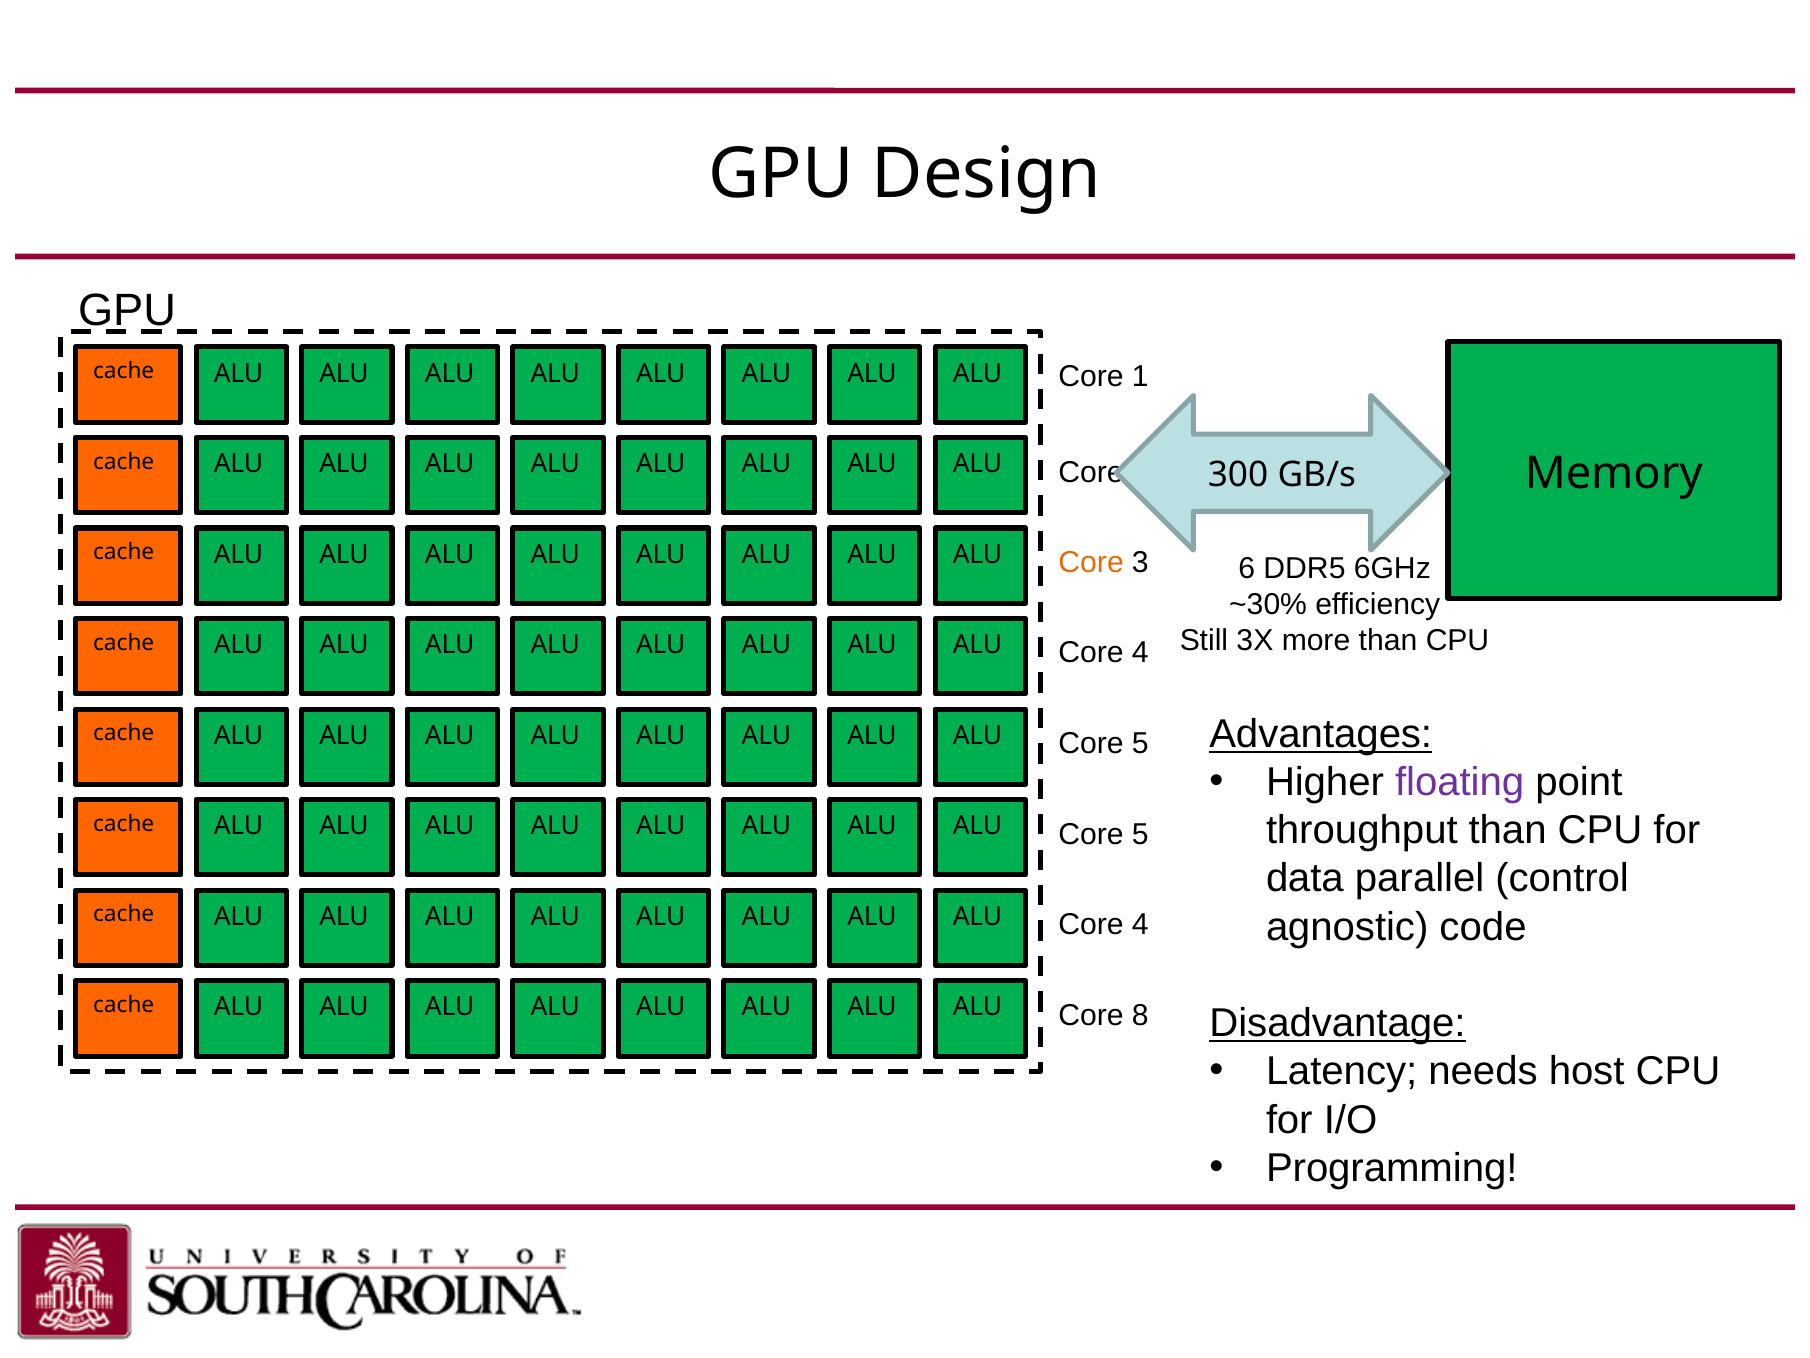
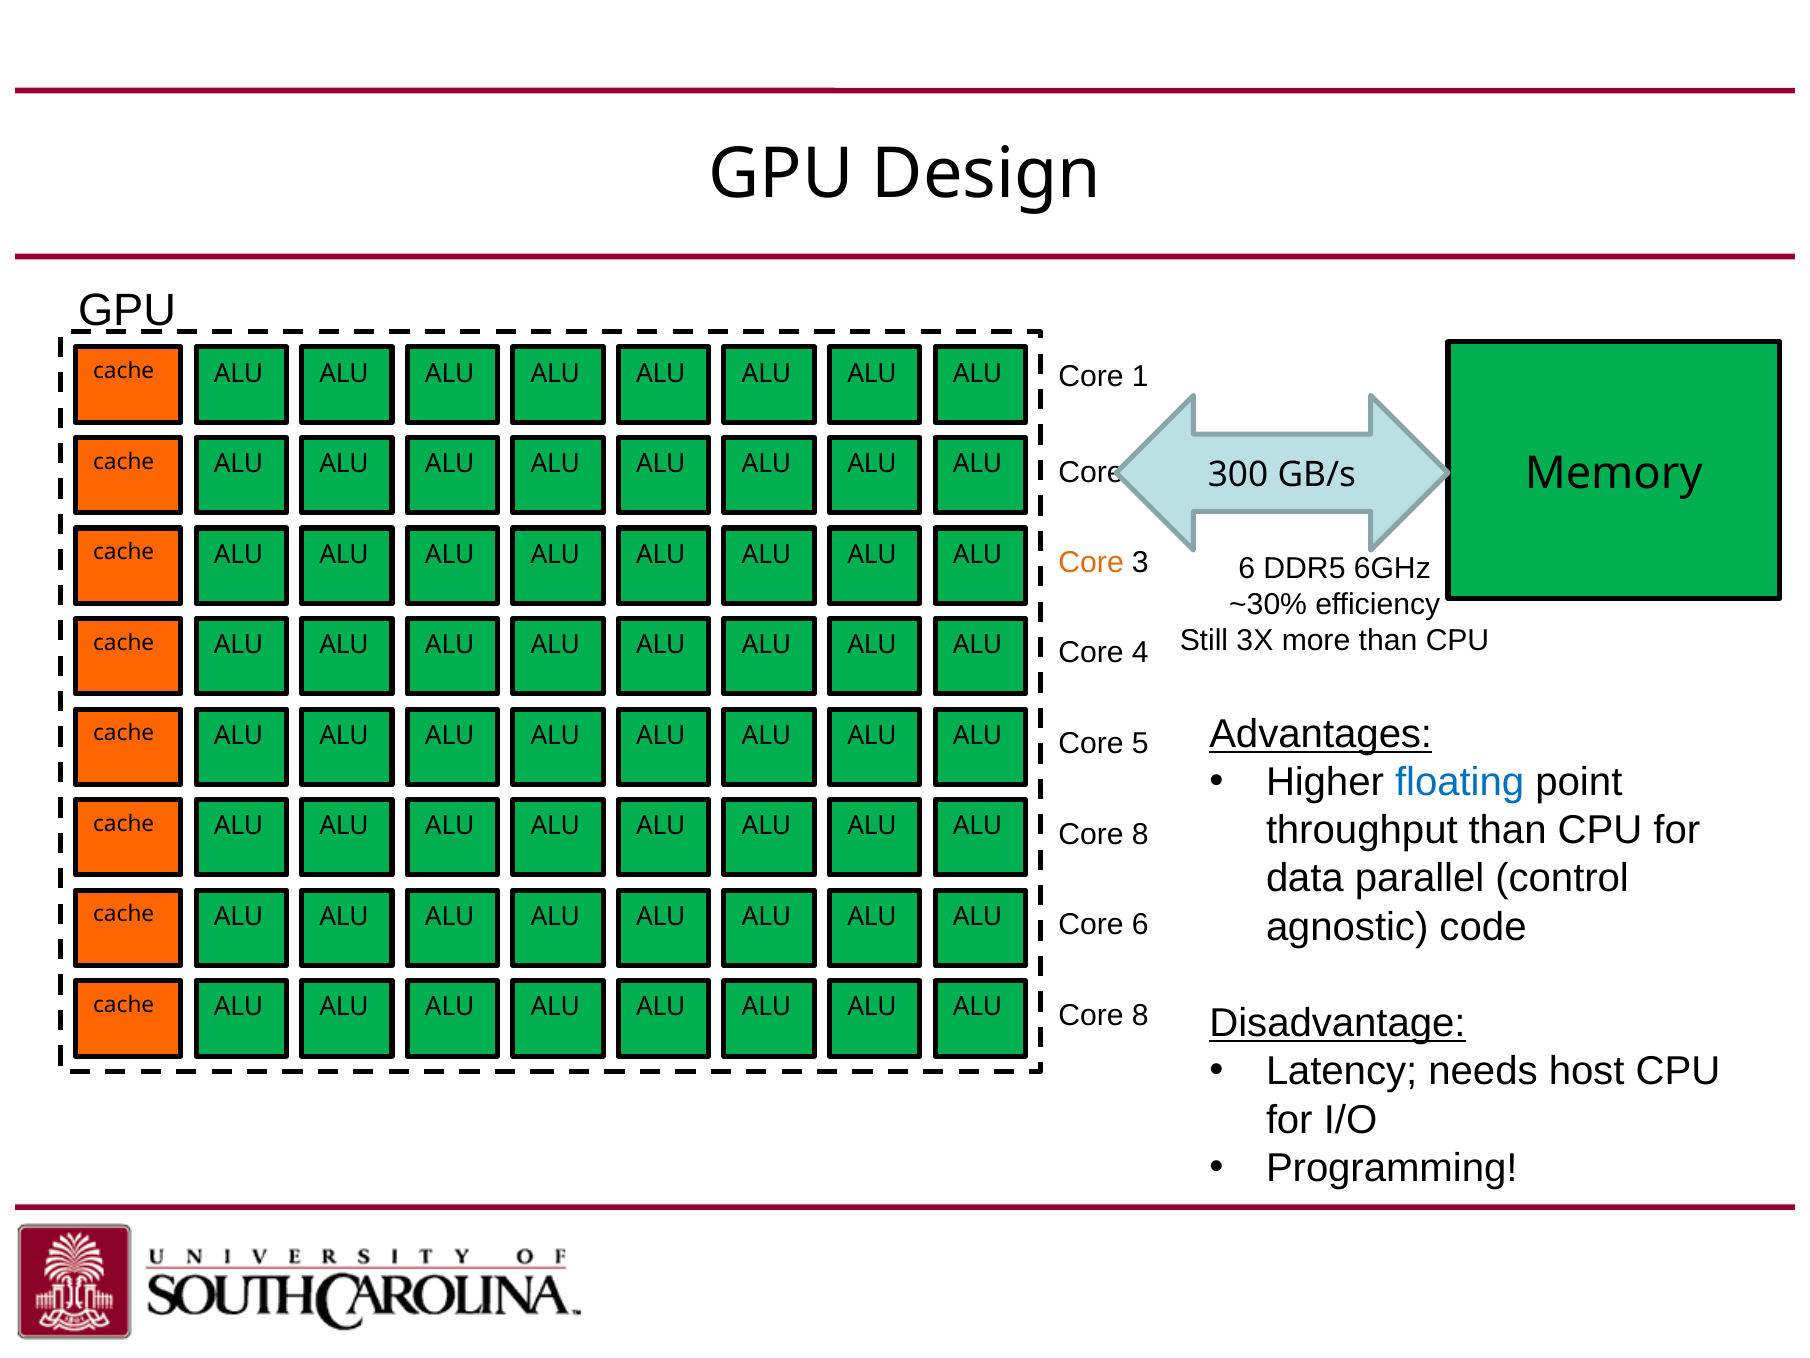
floating colour: purple -> blue
5 at (1140, 834): 5 -> 8
4 at (1140, 925): 4 -> 6
